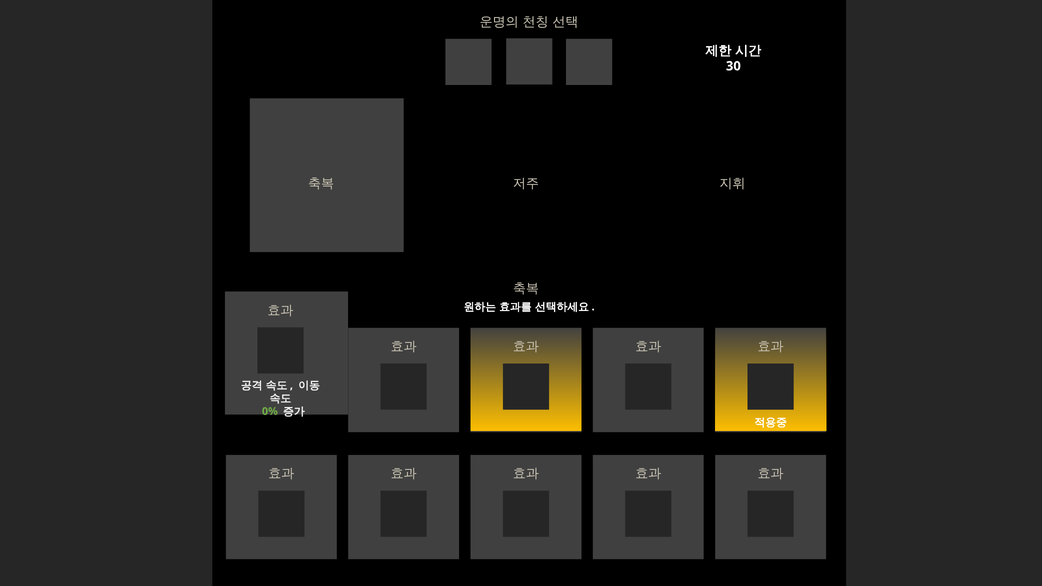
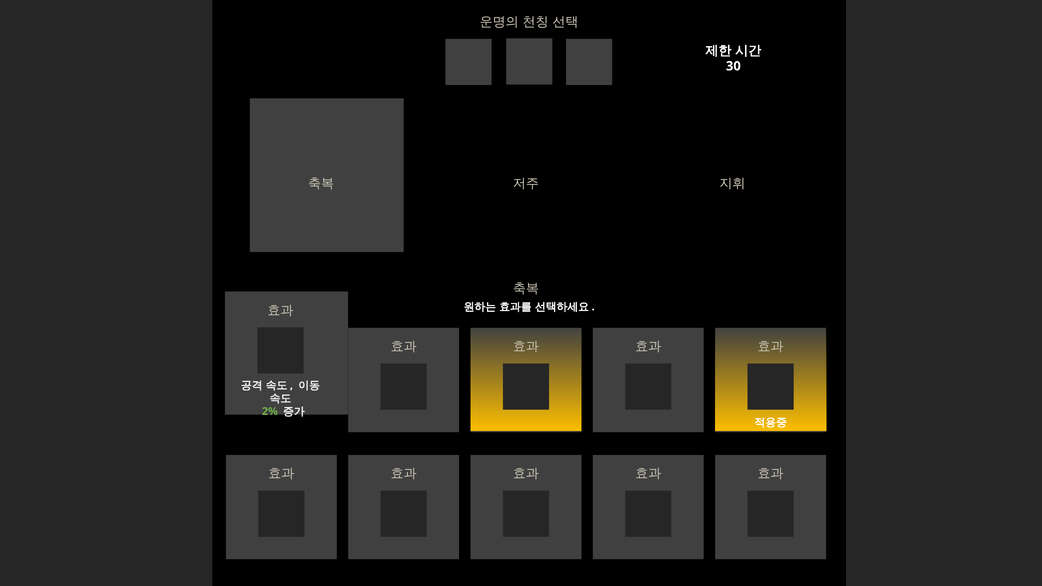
0%: 0% -> 2%
